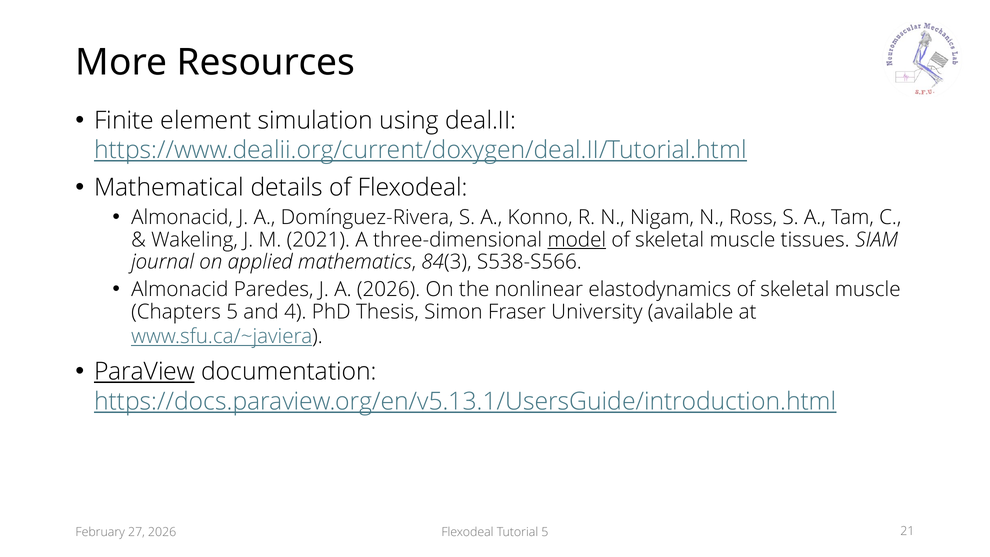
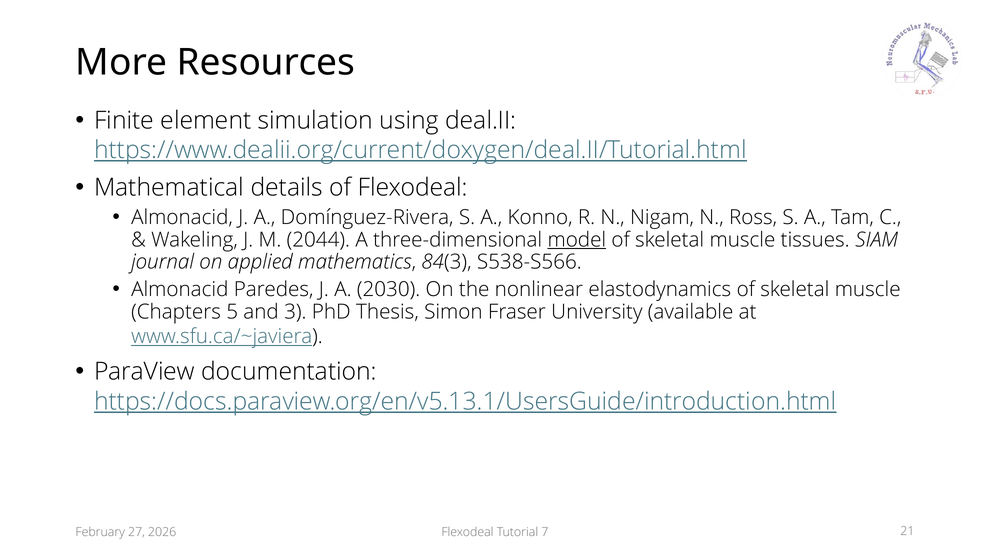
2021: 2021 -> 2044
A 2026: 2026 -> 2030
4: 4 -> 3
ParaView underline: present -> none
Tutorial 5: 5 -> 7
